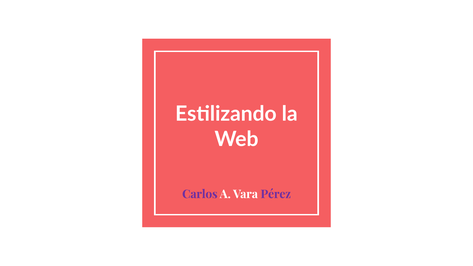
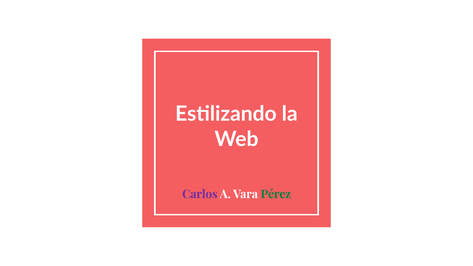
Pérez colour: purple -> green
